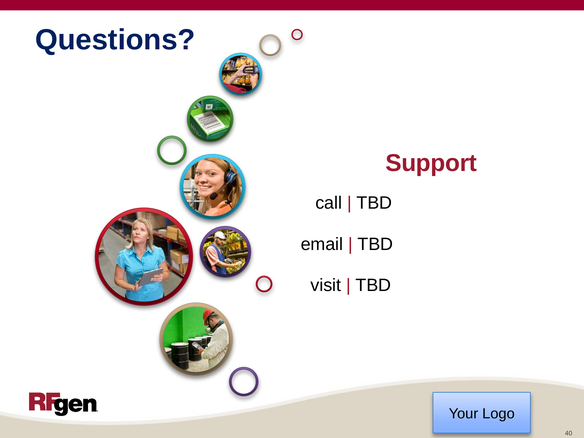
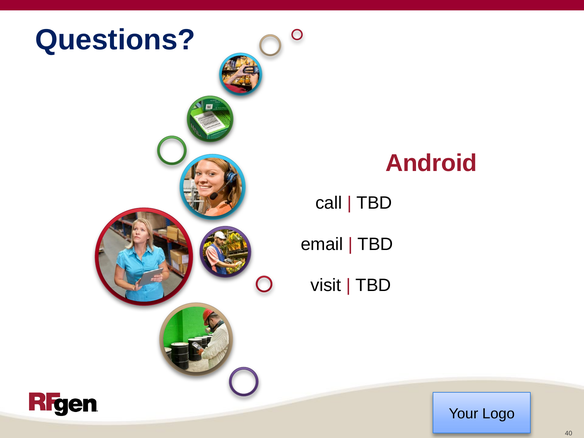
Support: Support -> Android
